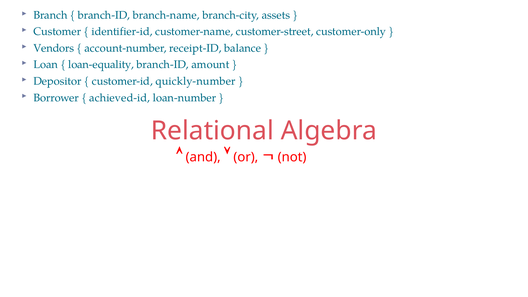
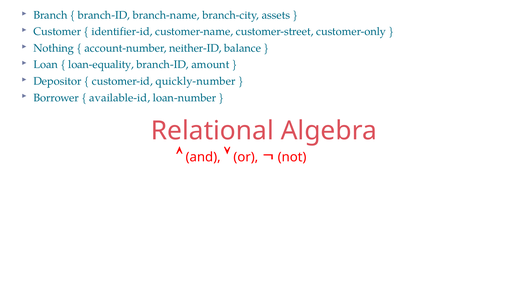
Vendors: Vendors -> Nothing
receipt-ID: receipt-ID -> neither-ID
achieved-id: achieved-id -> available-id
